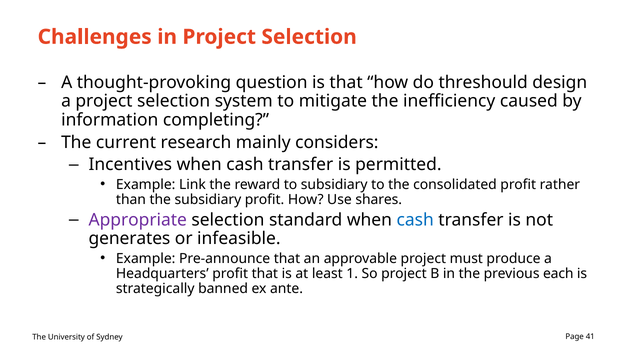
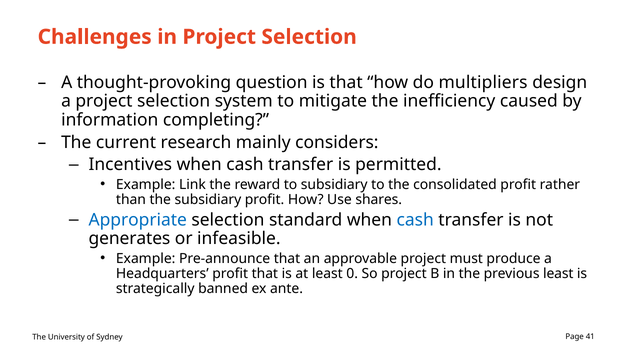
threshould: threshould -> multipliers
Appropriate colour: purple -> blue
1: 1 -> 0
previous each: each -> least
